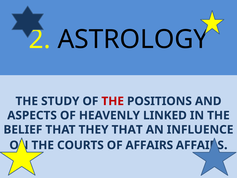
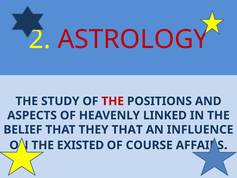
ASTROLOGY colour: black -> red
COURTS: COURTS -> EXISTED
OF AFFAIRS: AFFAIRS -> COURSE
